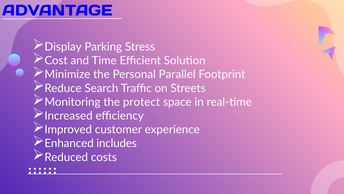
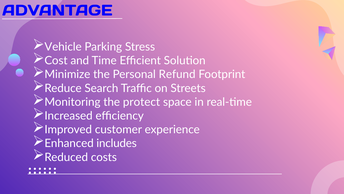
Display: Display -> Vehicle
Parallel: Parallel -> Refund
